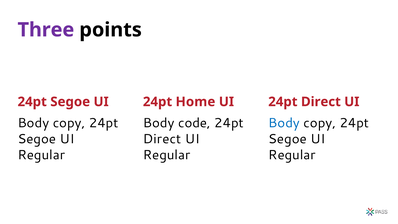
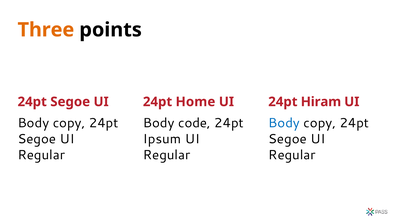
Three colour: purple -> orange
Direct at (321, 102): Direct -> Hiram
Direct at (162, 139): Direct -> Ipsum
